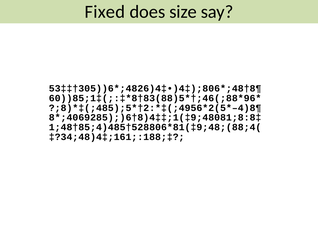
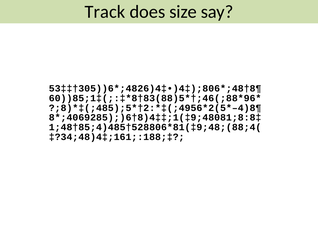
Fixed: Fixed -> Track
